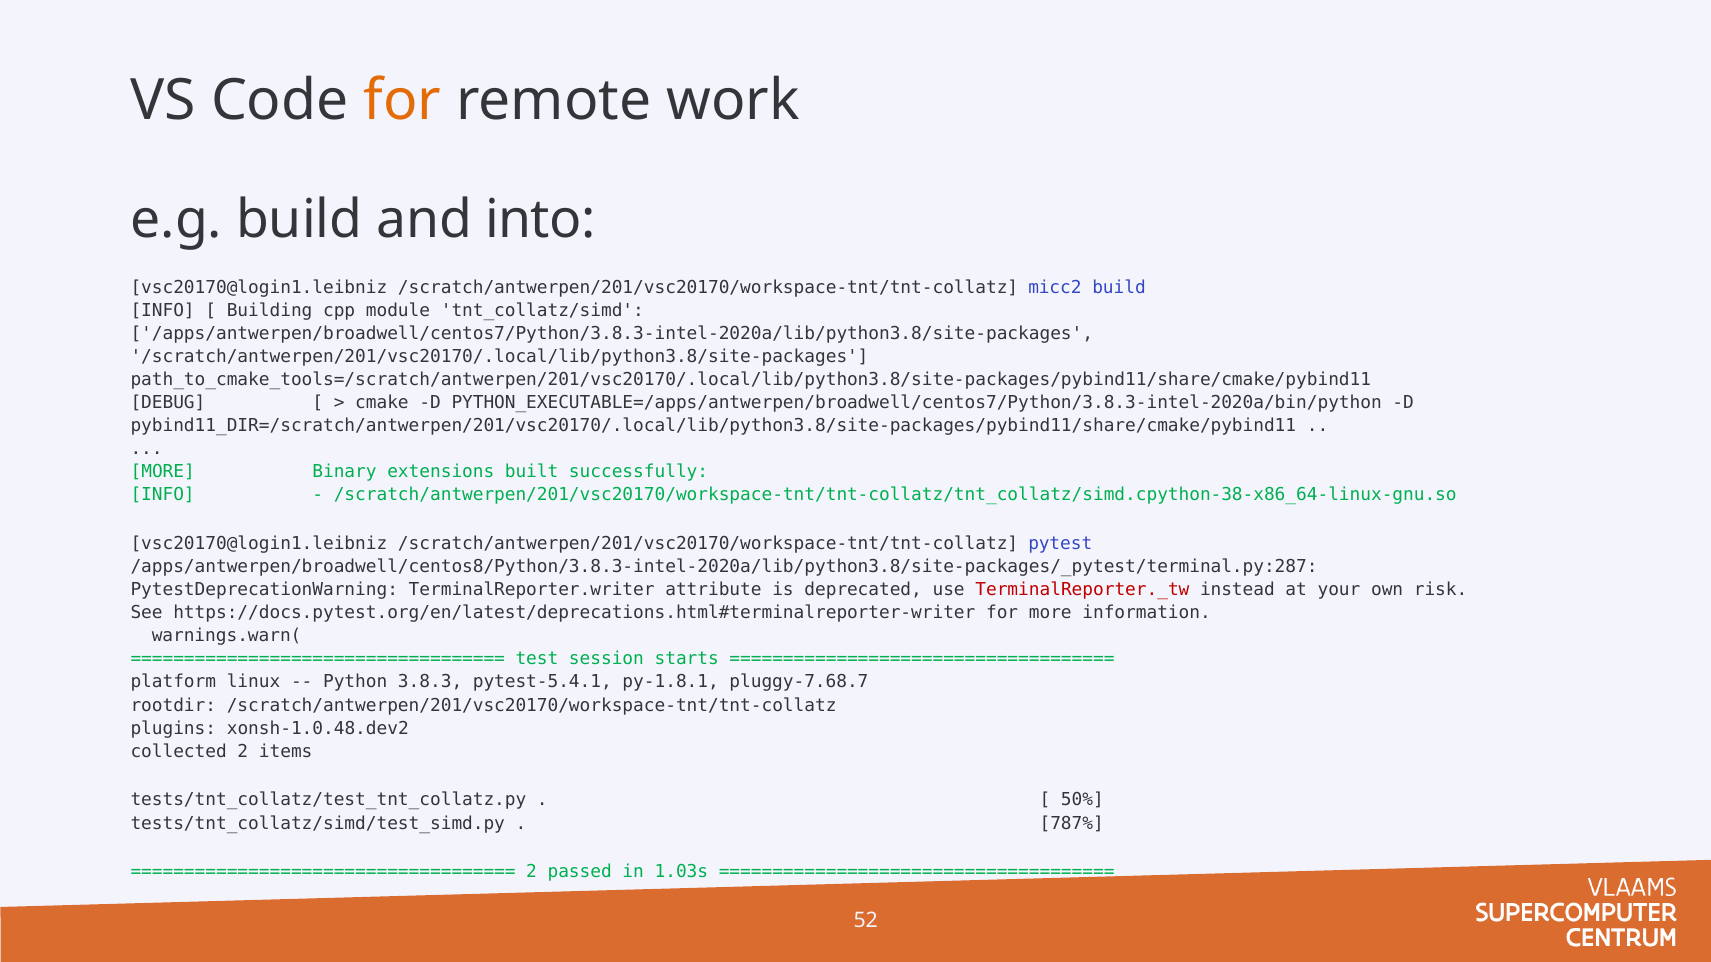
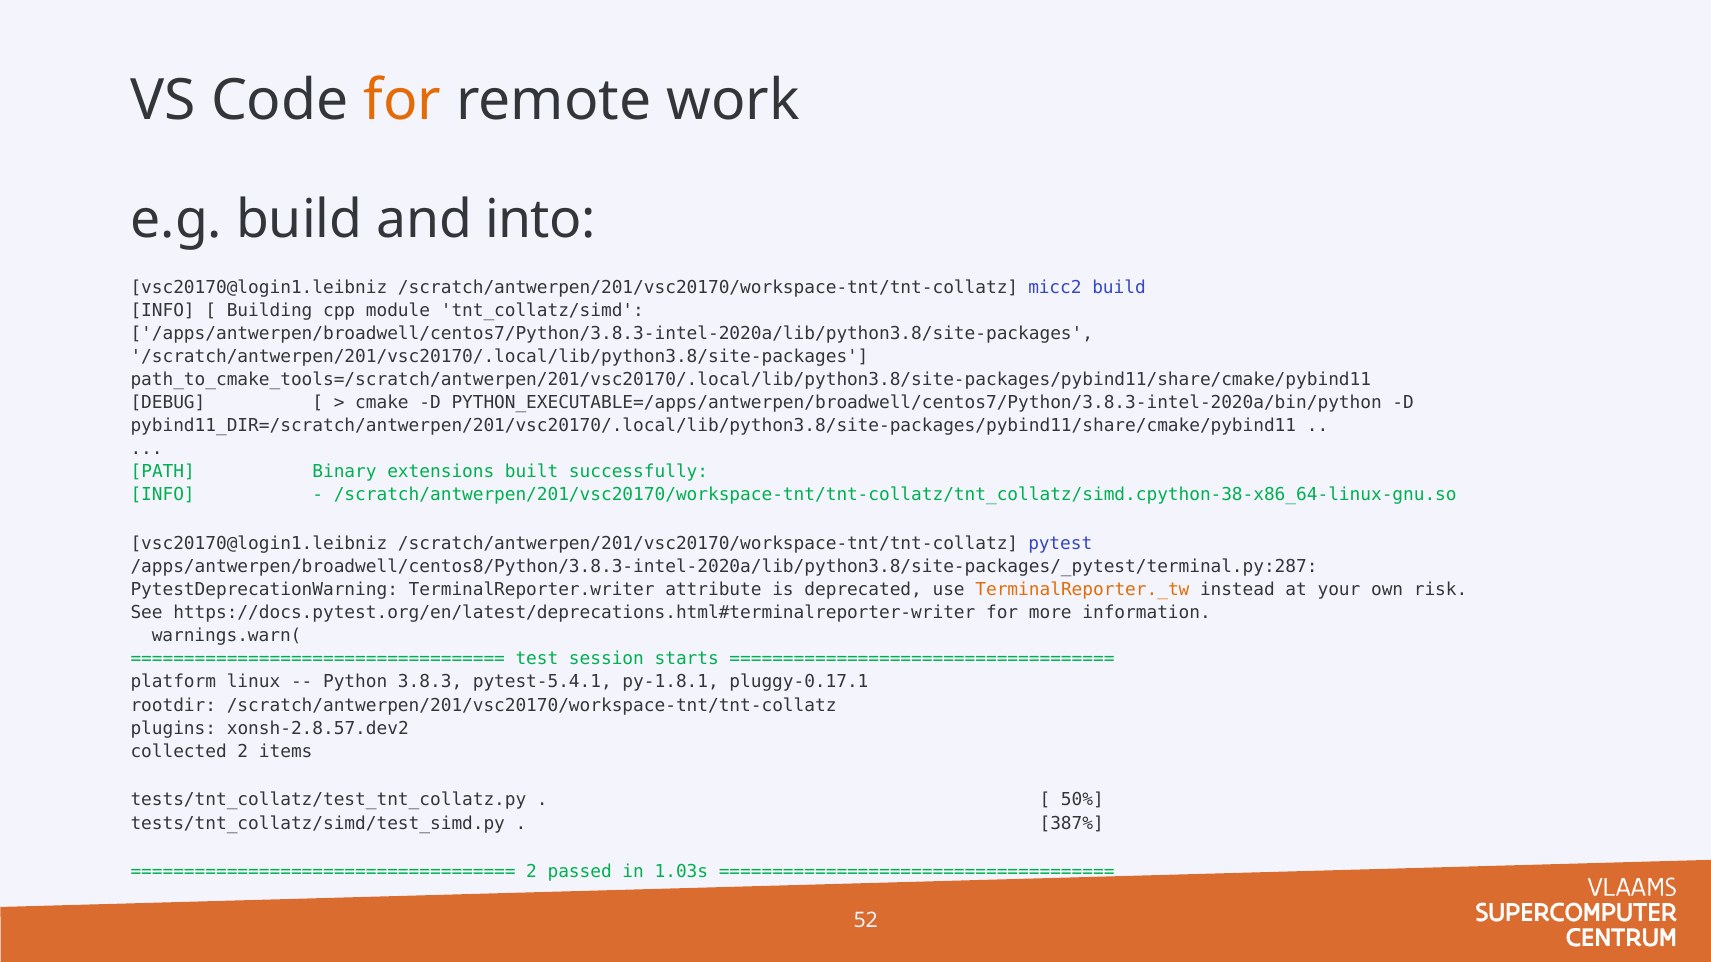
MORE at (163, 472): MORE -> PATH
TerminalReporter._tw colour: red -> orange
pluggy-7.68.7: pluggy-7.68.7 -> pluggy-0.17.1
xonsh-1.0.48.dev2: xonsh-1.0.48.dev2 -> xonsh-2.8.57.dev2
787%: 787% -> 387%
